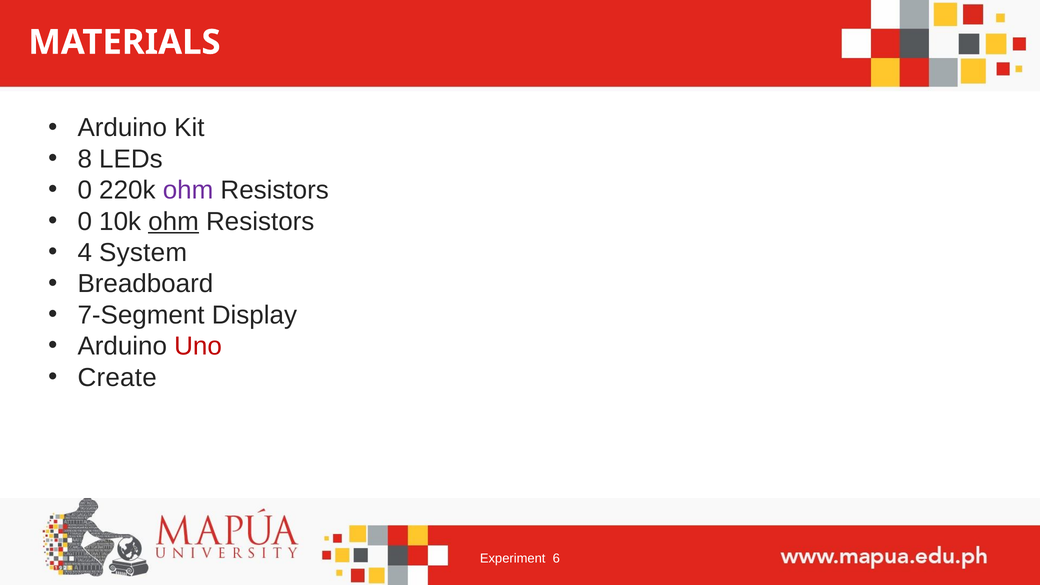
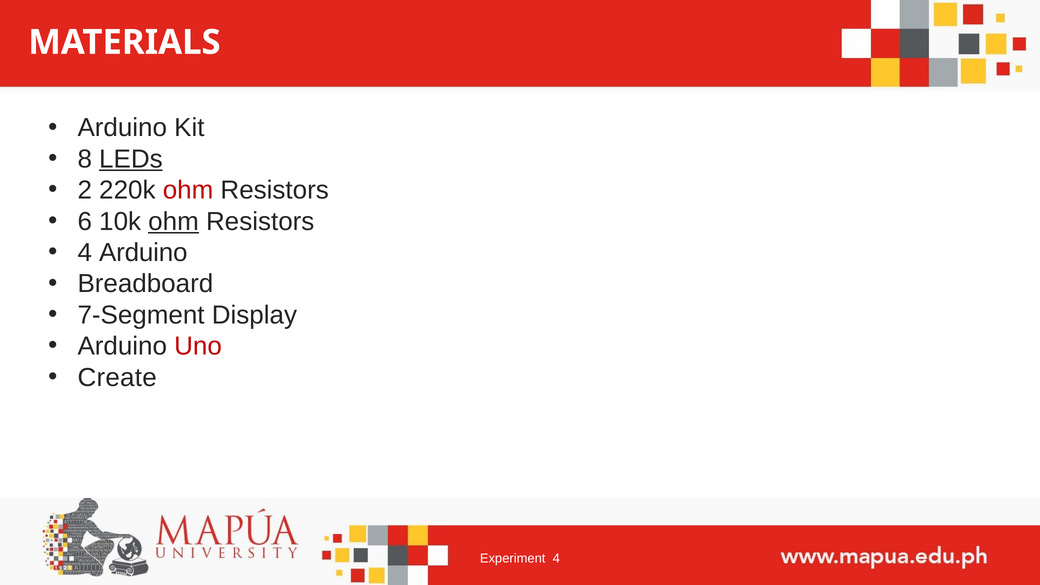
LEDs underline: none -> present
0 at (85, 190): 0 -> 2
ohm at (188, 190) colour: purple -> red
0 at (85, 221): 0 -> 6
4 System: System -> Arduino
Experiment 6: 6 -> 4
